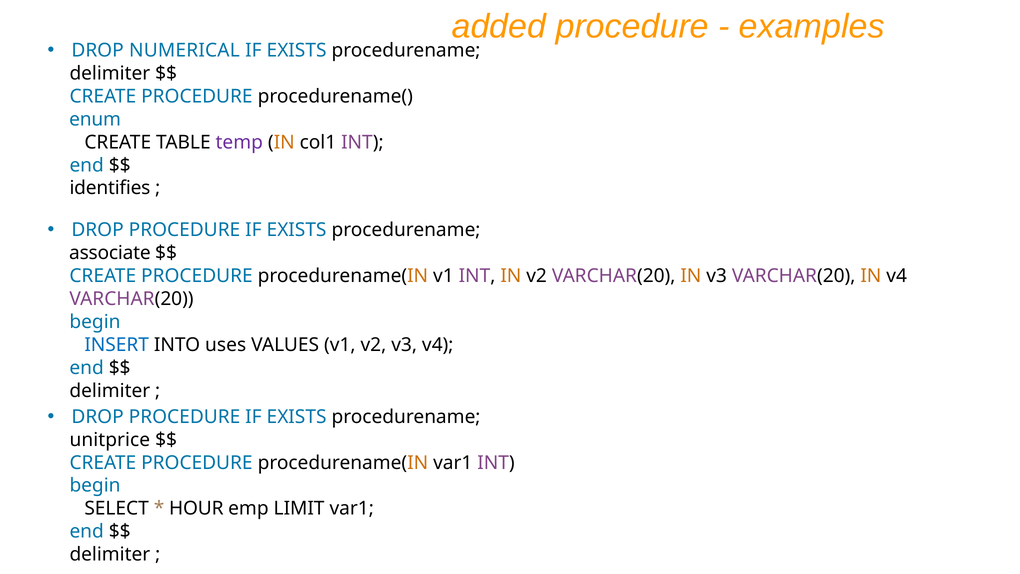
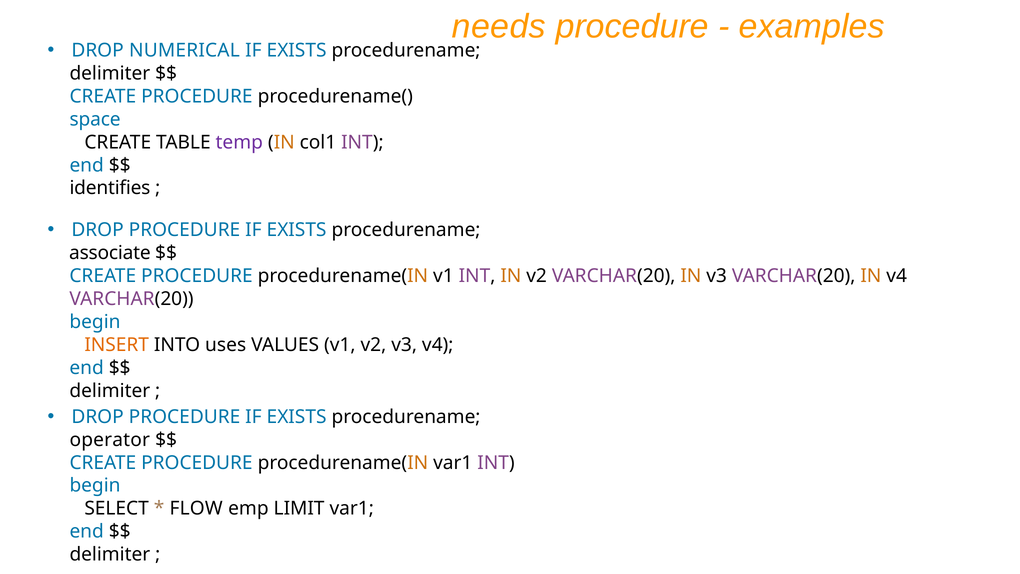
added: added -> needs
enum: enum -> space
INSERT colour: blue -> orange
unitprice: unitprice -> operator
HOUR: HOUR -> FLOW
